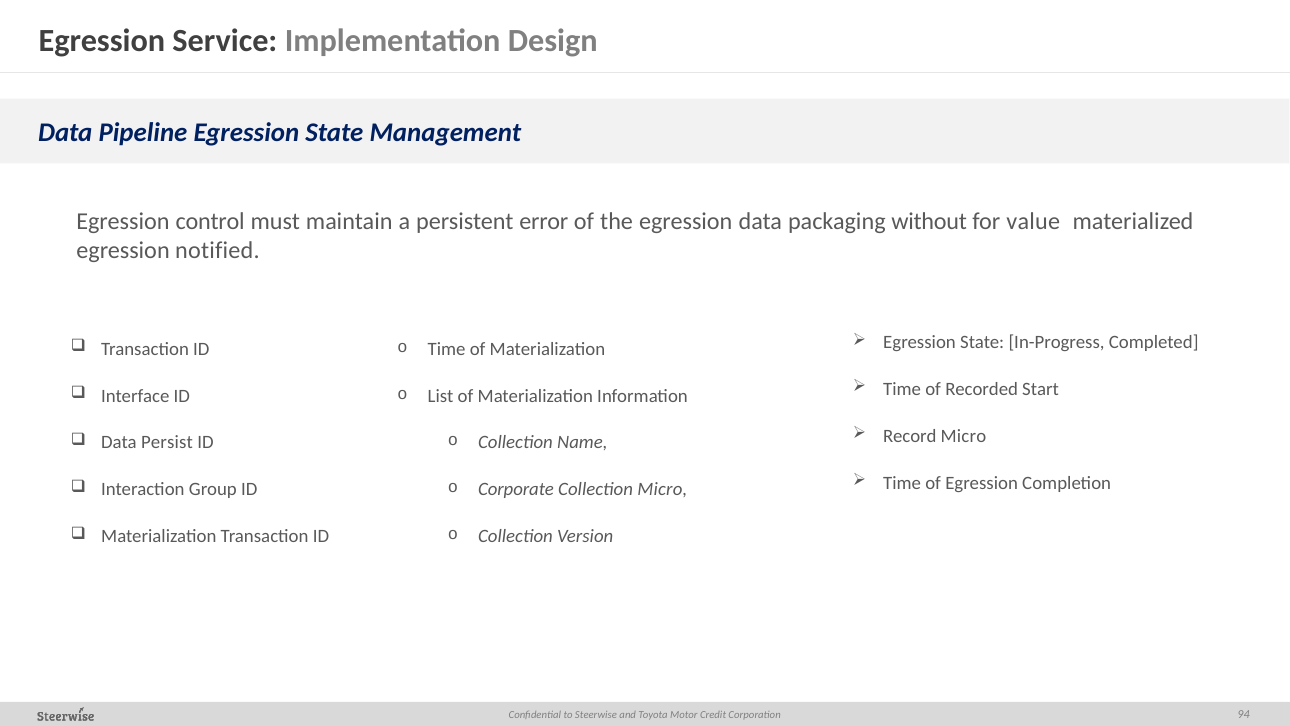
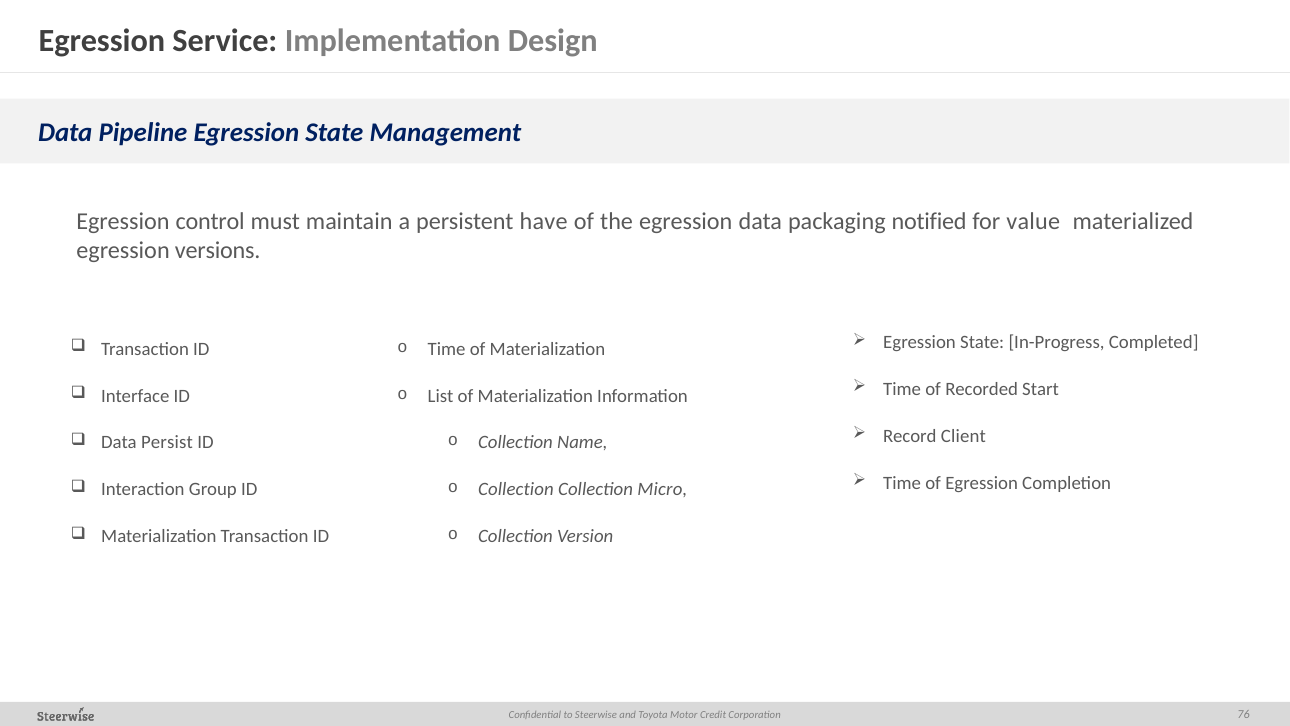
error: error -> have
without: without -> notified
notified: notified -> versions
Record Micro: Micro -> Client
Corporate at (516, 489): Corporate -> Collection
94: 94 -> 76
